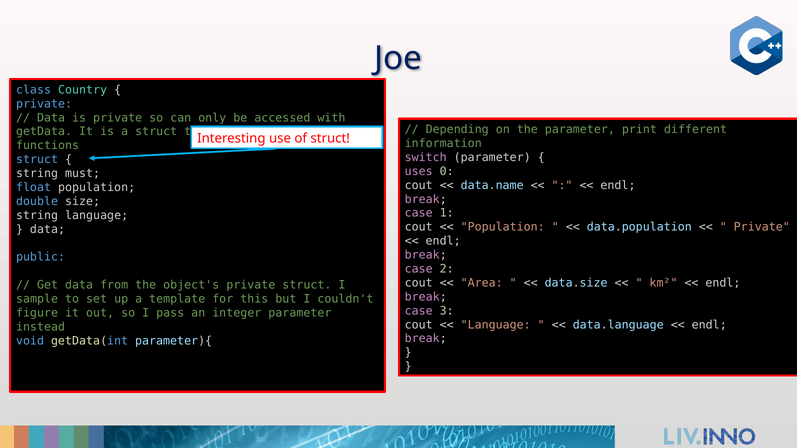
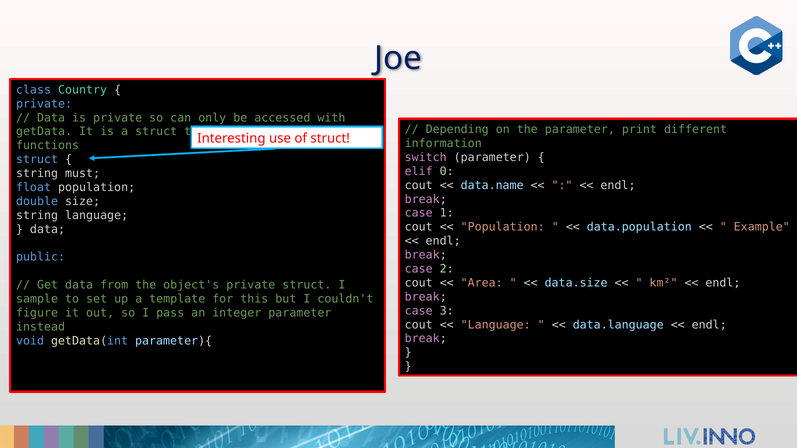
uses: uses -> elif
Private at (762, 227): Private -> Example
